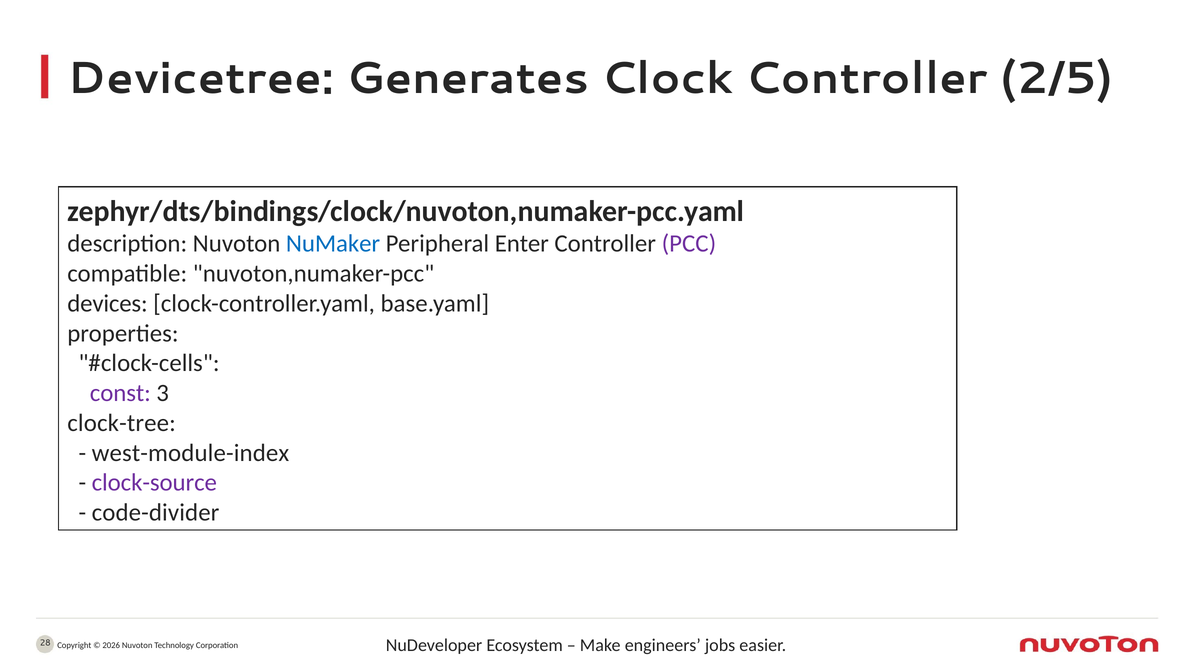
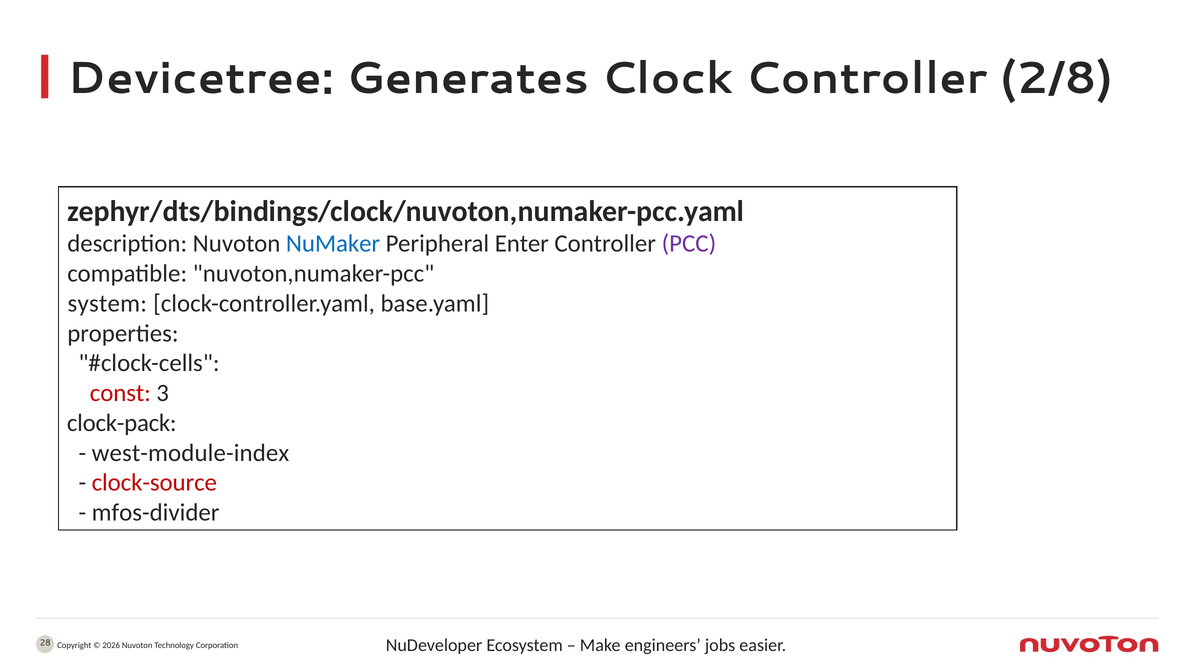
2/5: 2/5 -> 2/8
devices: devices -> system
const colour: purple -> red
clock-tree: clock-tree -> clock-pack
clock-source colour: purple -> red
code-divider: code-divider -> mfos-divider
